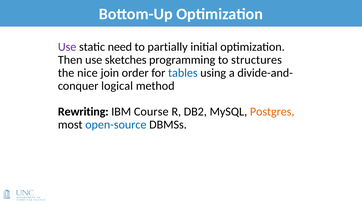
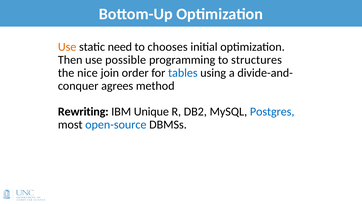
Use at (67, 47) colour: purple -> orange
partially: partially -> chooses
sketches: sketches -> possible
logical: logical -> agrees
Course: Course -> Unique
Postgres colour: orange -> blue
